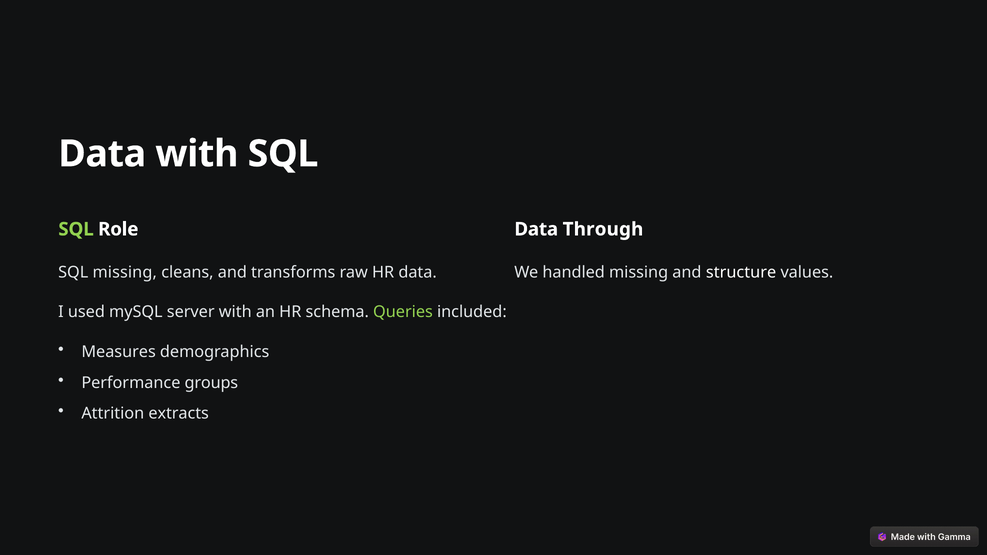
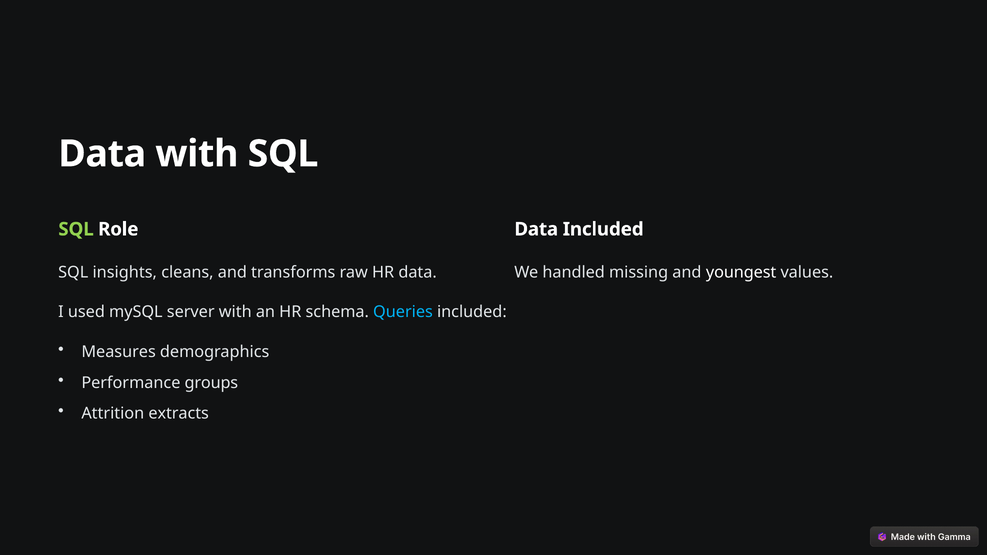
Data Through: Through -> Included
SQL missing: missing -> insights
structure: structure -> youngest
Queries colour: light green -> light blue
